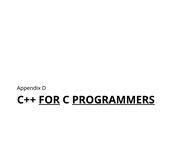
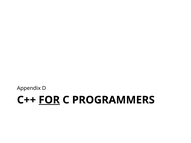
PROGRAMMERS underline: present -> none
